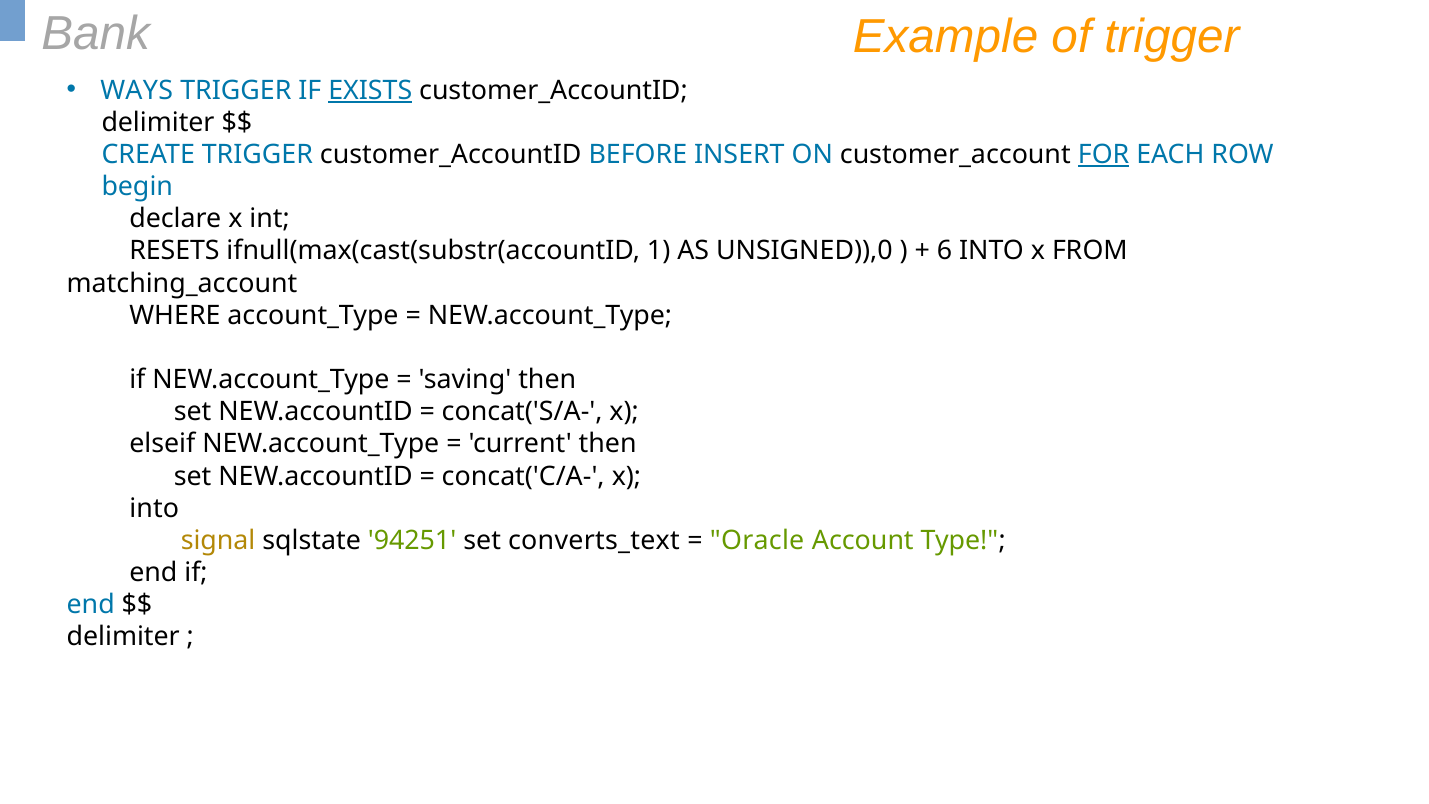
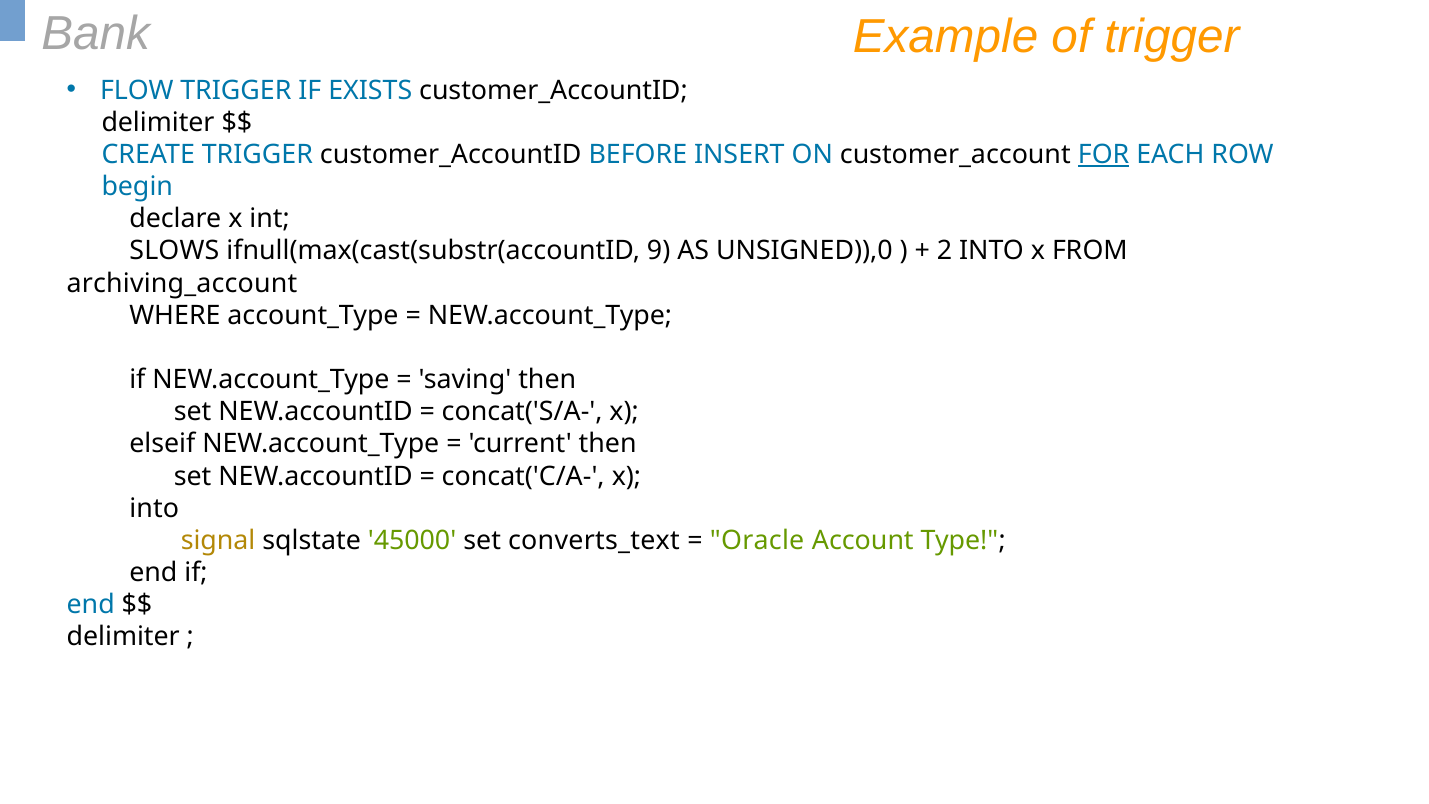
WAYS: WAYS -> FLOW
EXISTS underline: present -> none
RESETS: RESETS -> SLOWS
1: 1 -> 9
6: 6 -> 2
matching_account: matching_account -> archiving_account
94251: 94251 -> 45000
